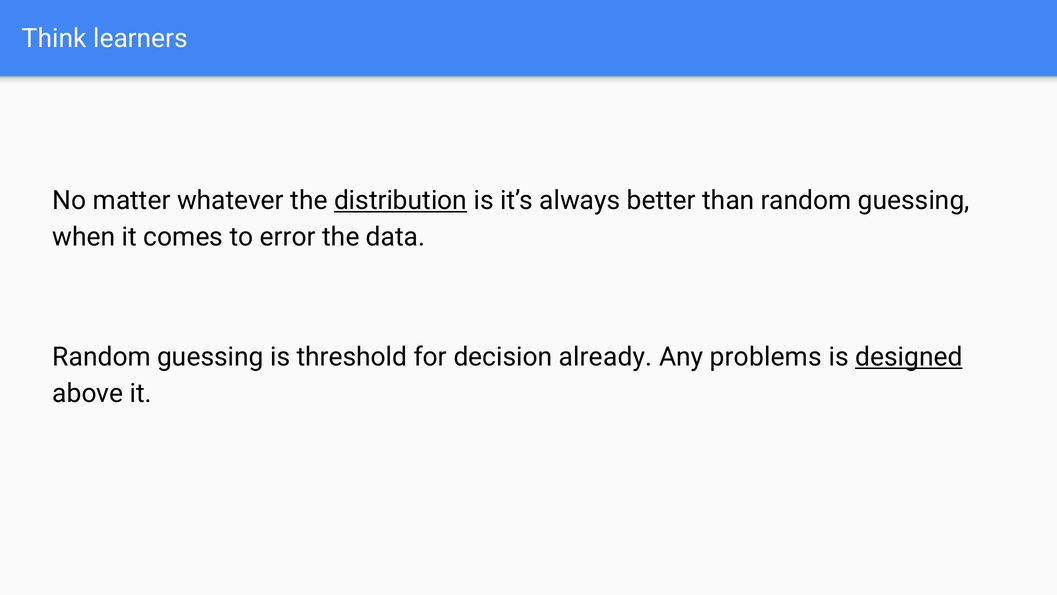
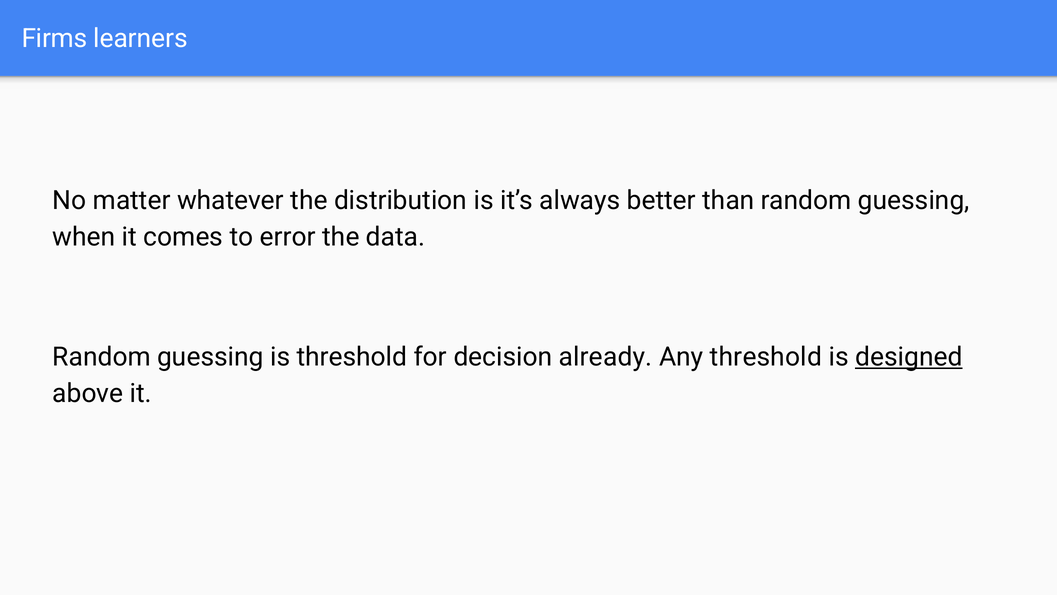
Think: Think -> Firms
distribution underline: present -> none
Any problems: problems -> threshold
